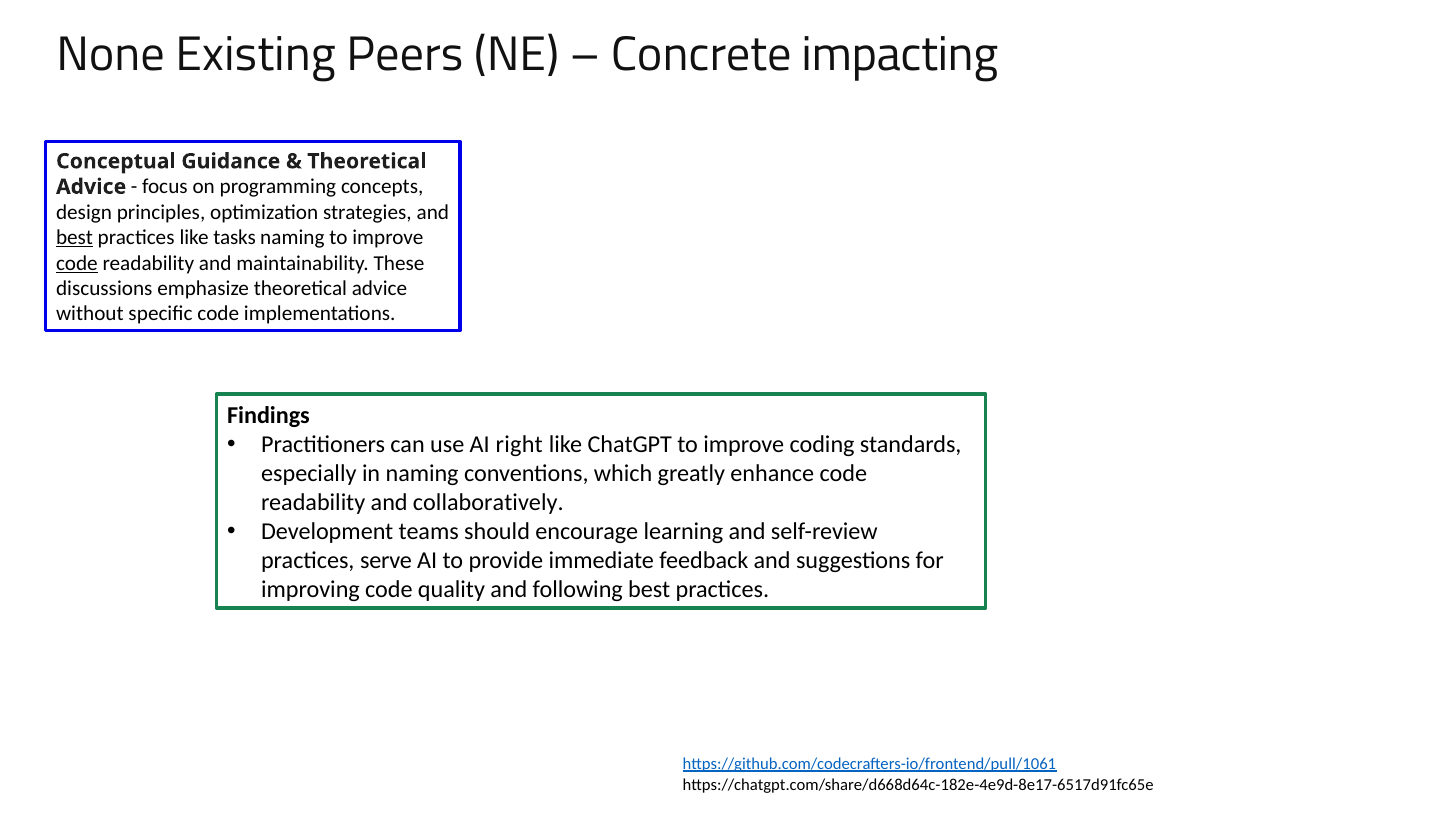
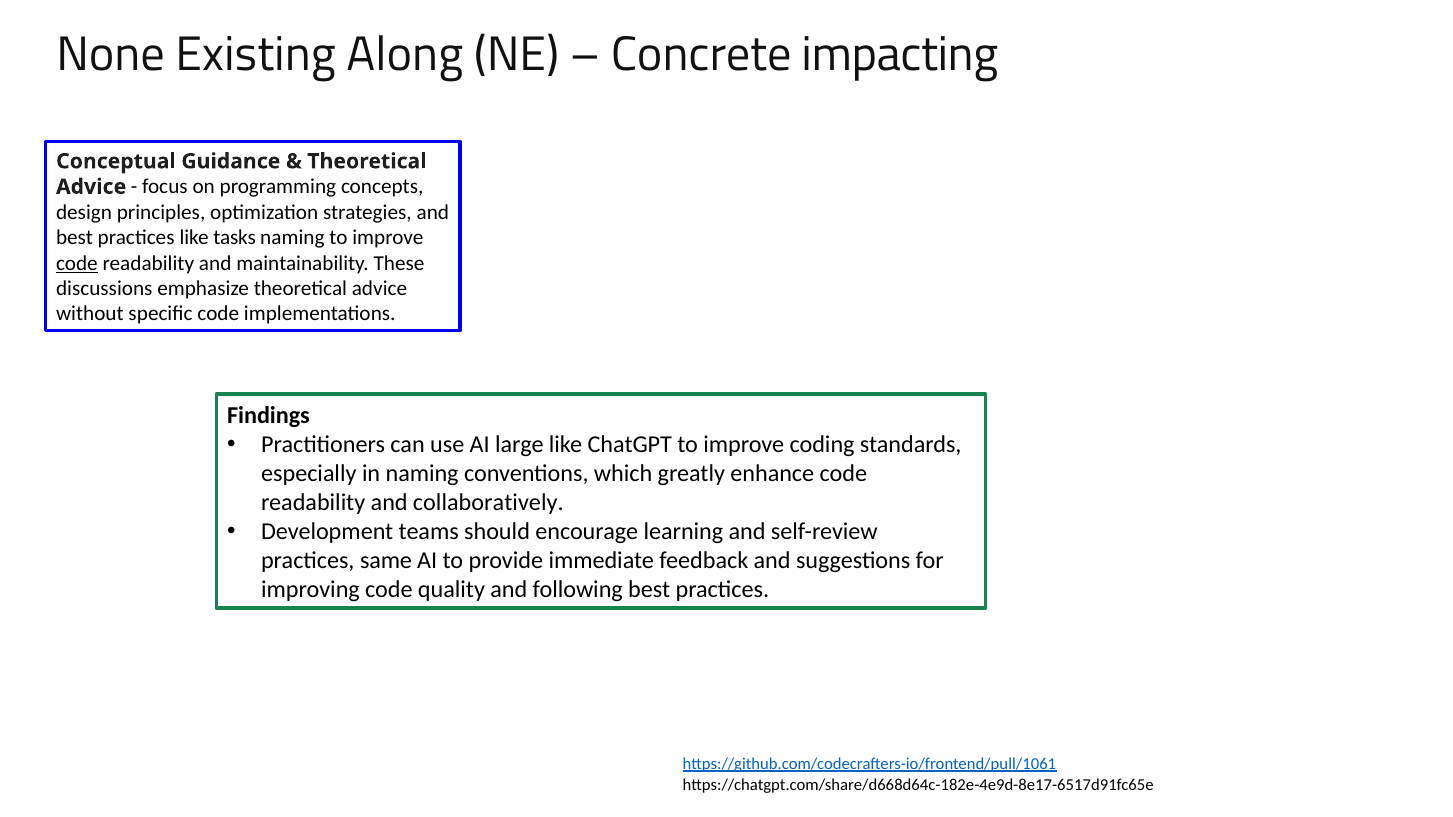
Peers: Peers -> Along
best at (75, 238) underline: present -> none
right: right -> large
serve: serve -> same
